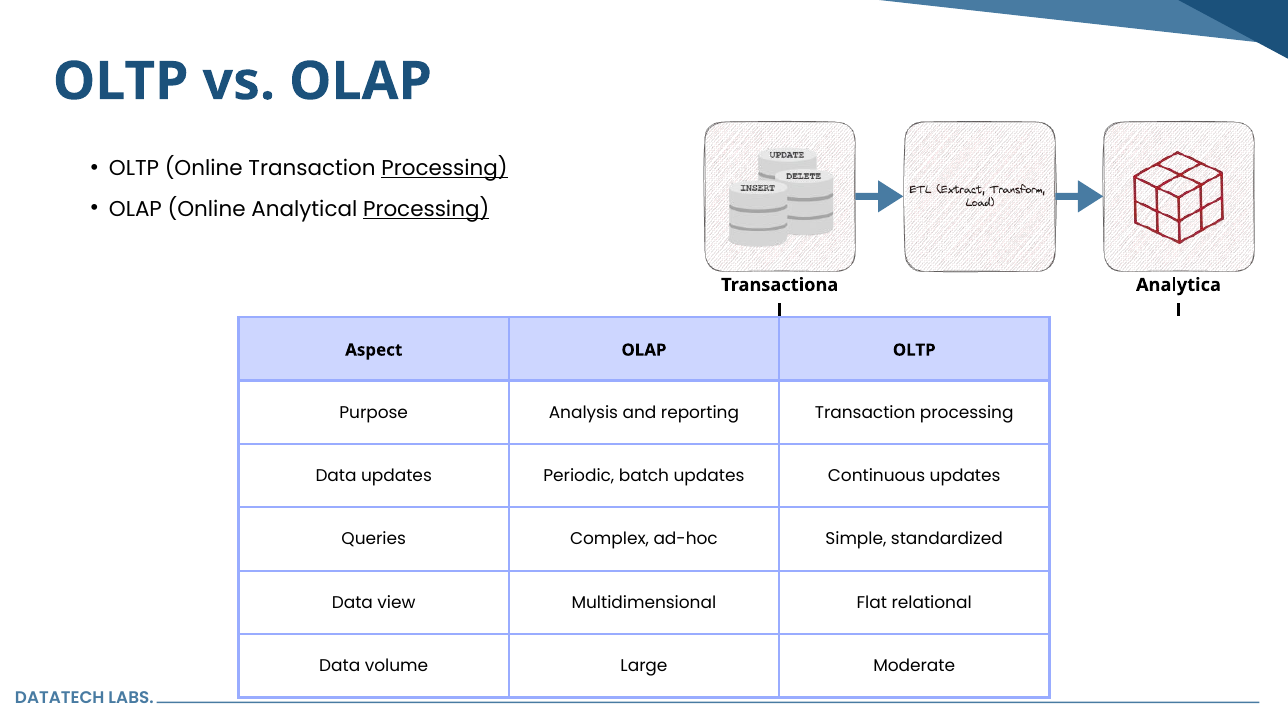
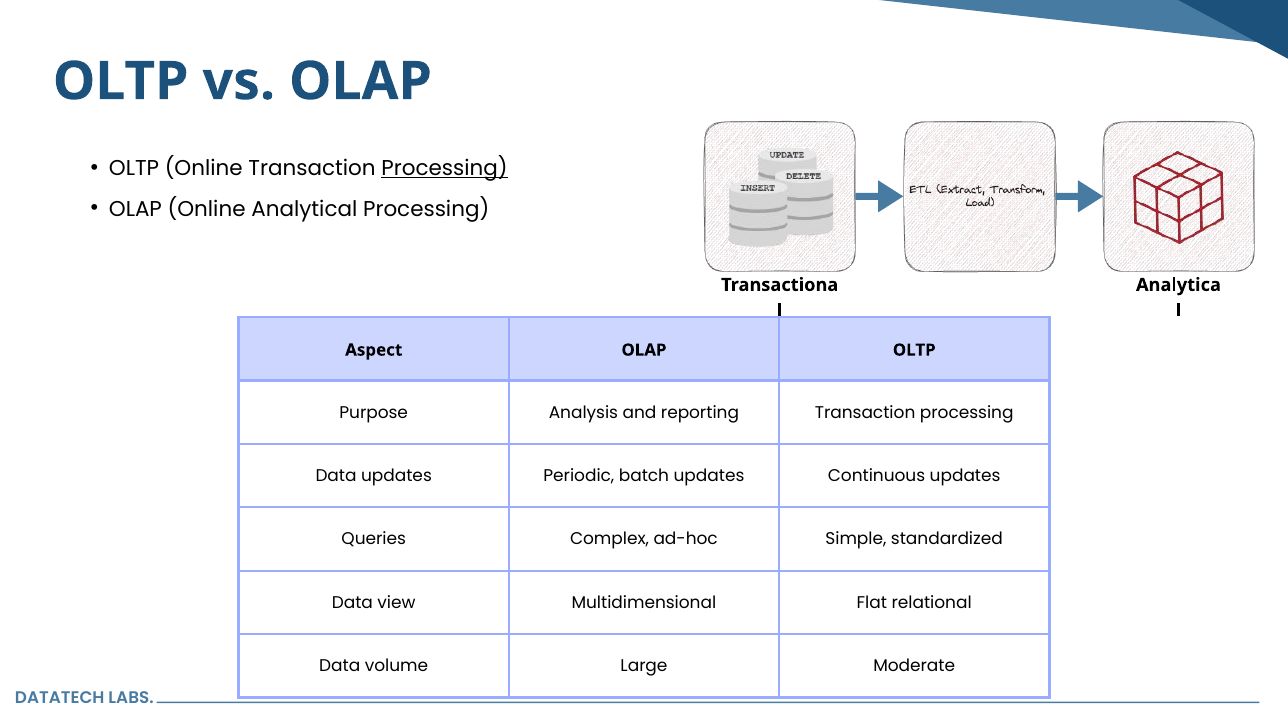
Processing at (426, 209) underline: present -> none
